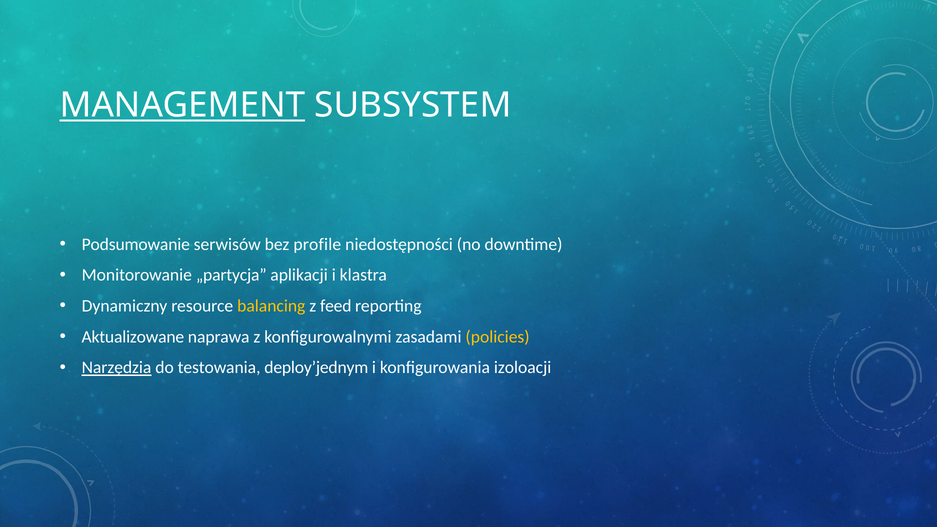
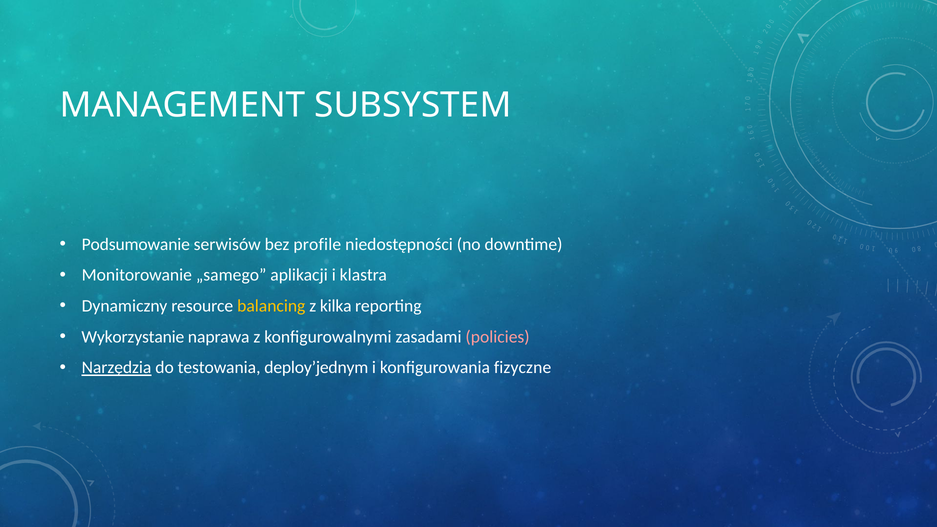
MANAGEMENT underline: present -> none
„partycja: „partycja -> „samego
feed: feed -> kilka
Aktualizowane: Aktualizowane -> Wykorzystanie
policies colour: yellow -> pink
izoloacji: izoloacji -> fizyczne
